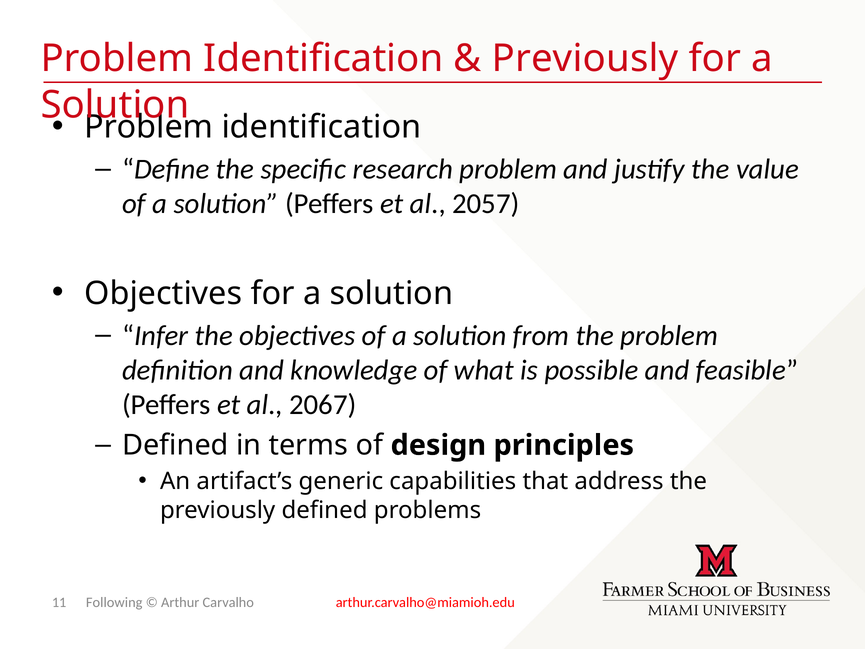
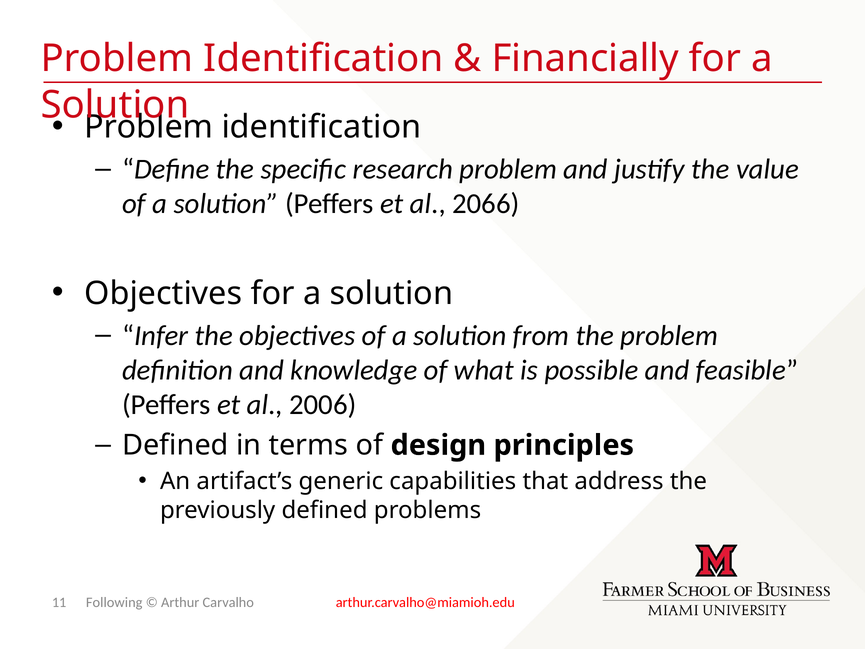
Previously at (585, 59): Previously -> Financially
2057: 2057 -> 2066
2067: 2067 -> 2006
